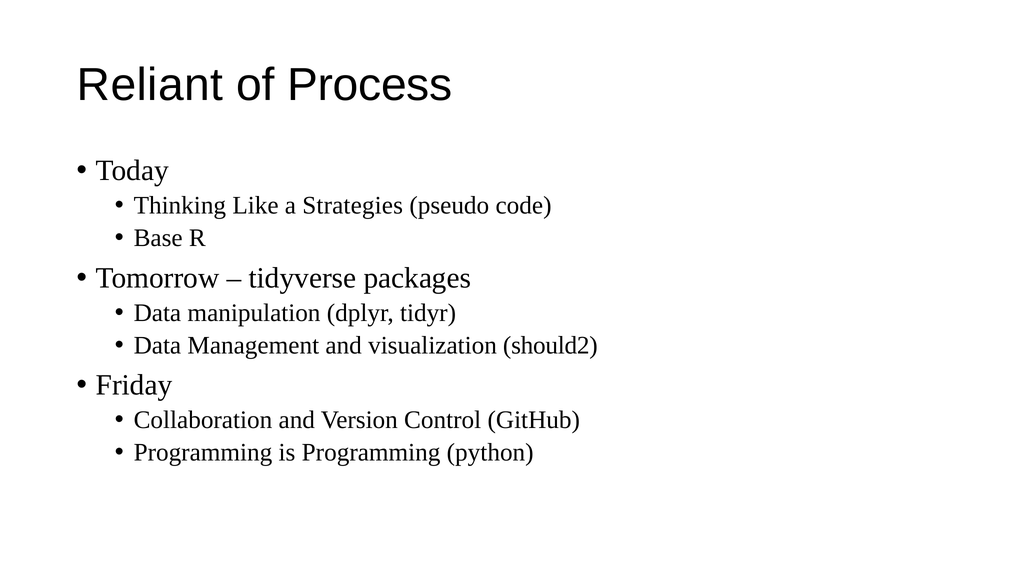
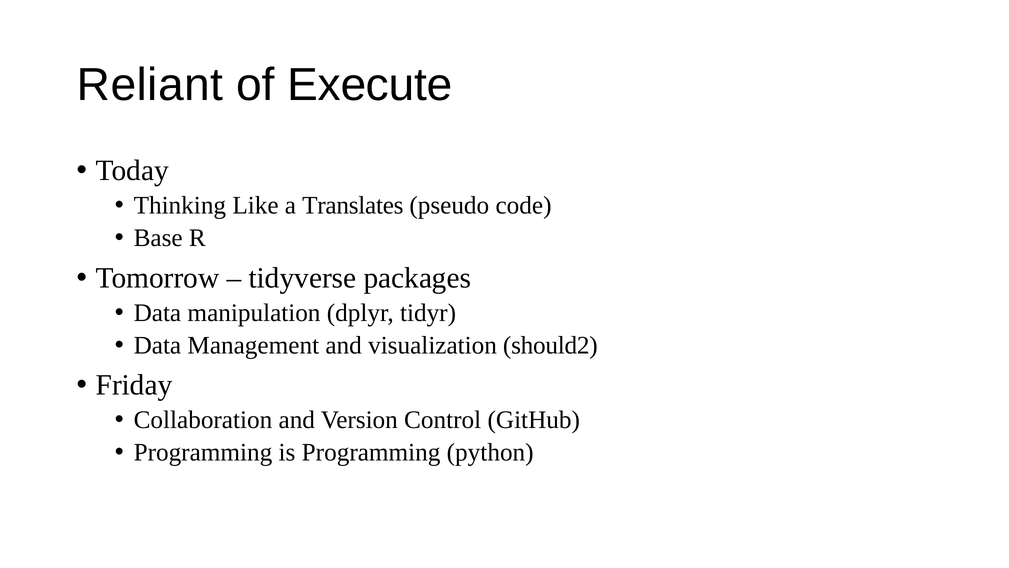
Process: Process -> Execute
Strategies: Strategies -> Translates
